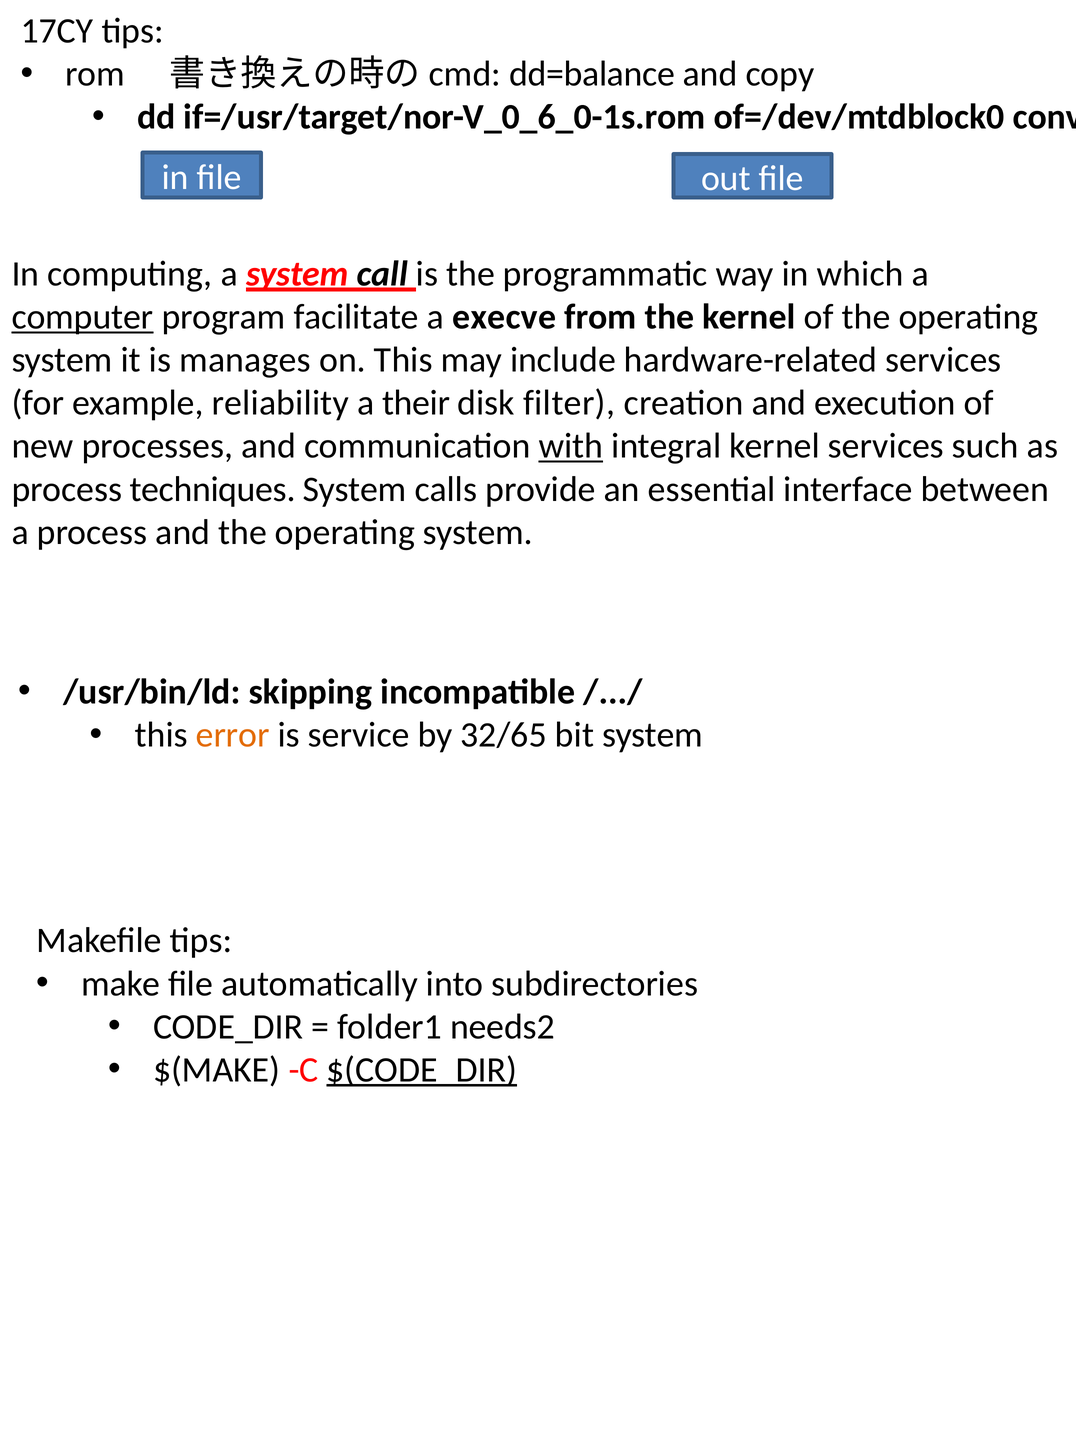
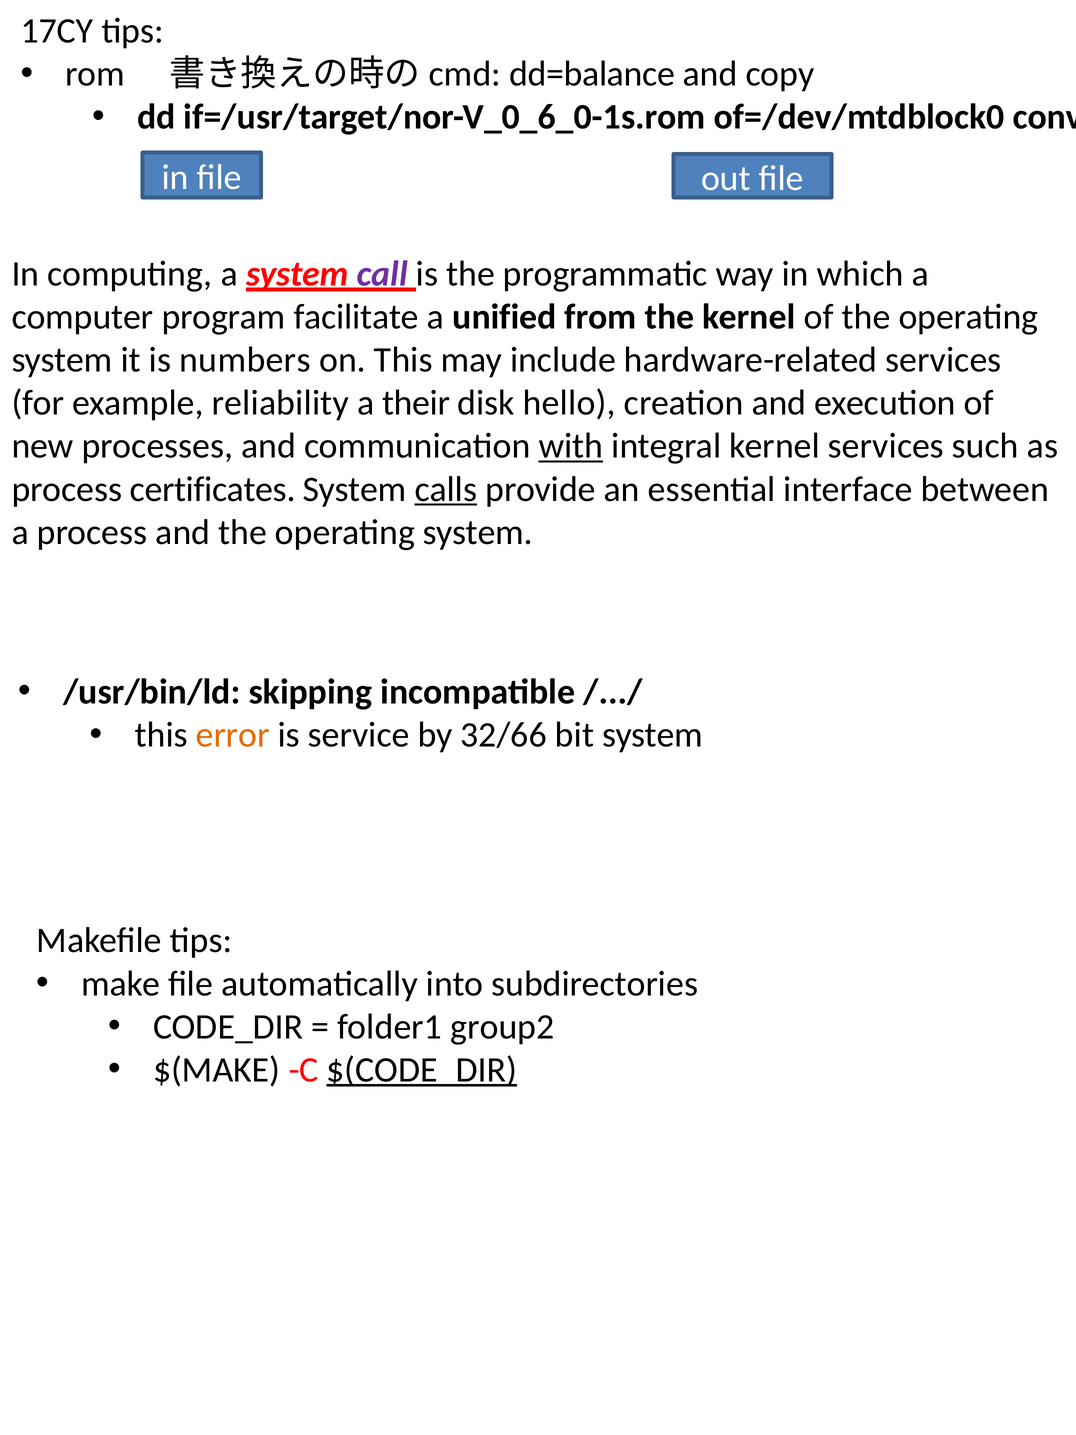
call colour: black -> purple
computer underline: present -> none
execve: execve -> unified
manages: manages -> numbers
filter: filter -> hello
techniques: techniques -> certificates
calls underline: none -> present
32/65: 32/65 -> 32/66
needs2: needs2 -> group2
